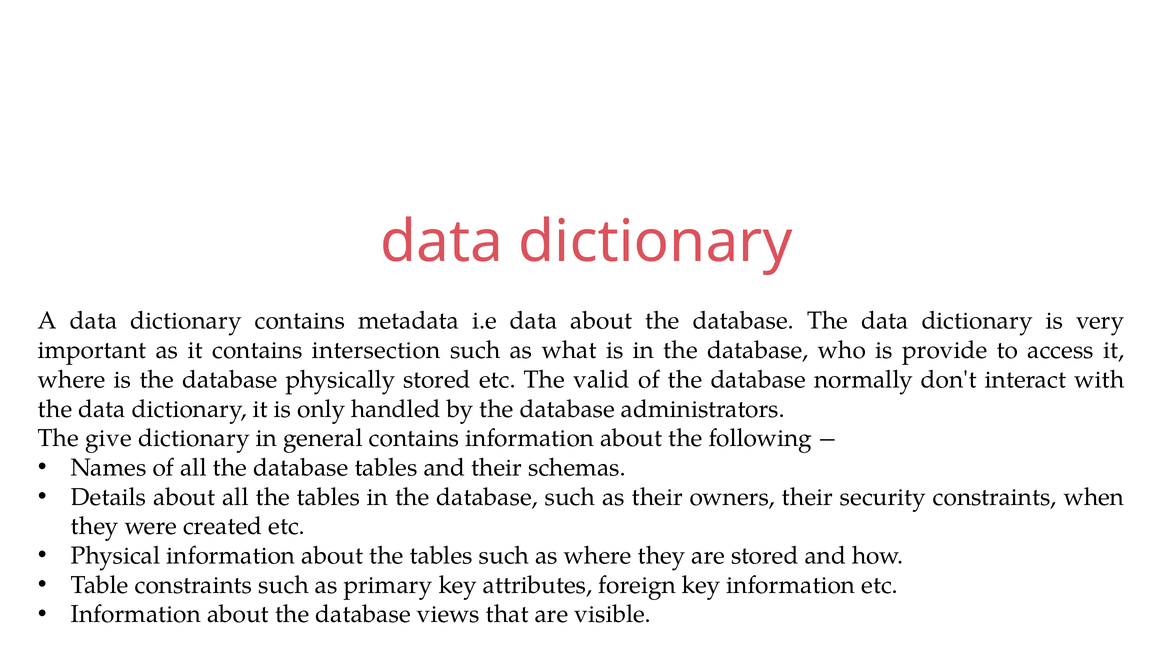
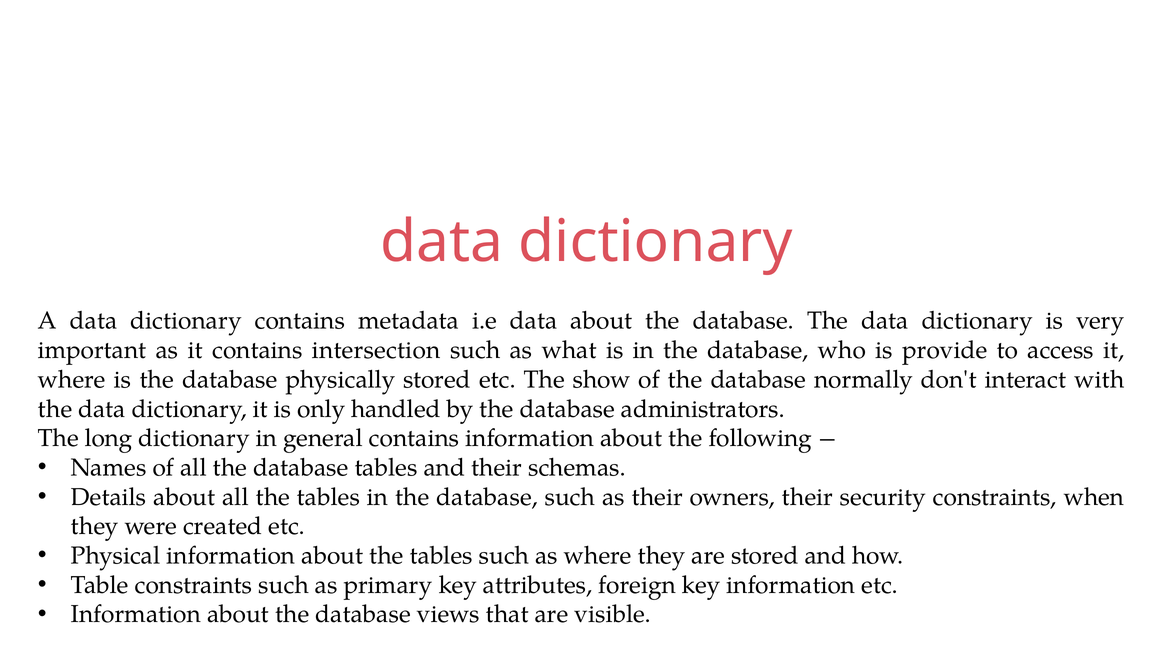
valid: valid -> show
give: give -> long
